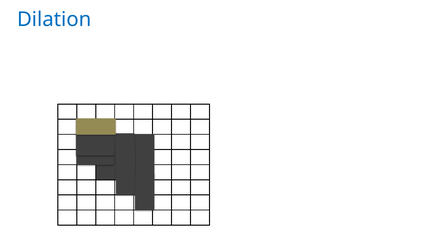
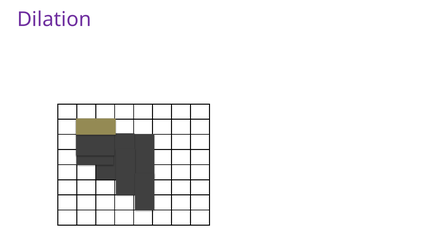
Dilation colour: blue -> purple
